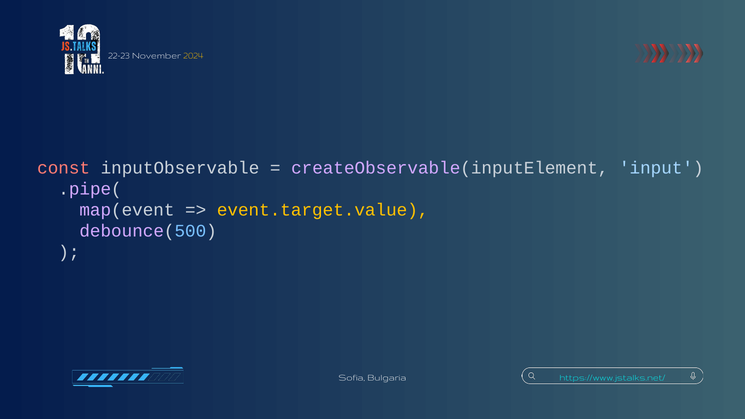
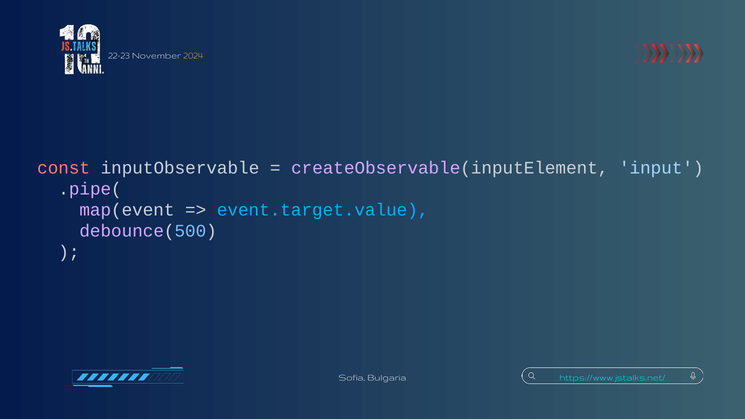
event.target.value colour: yellow -> light blue
